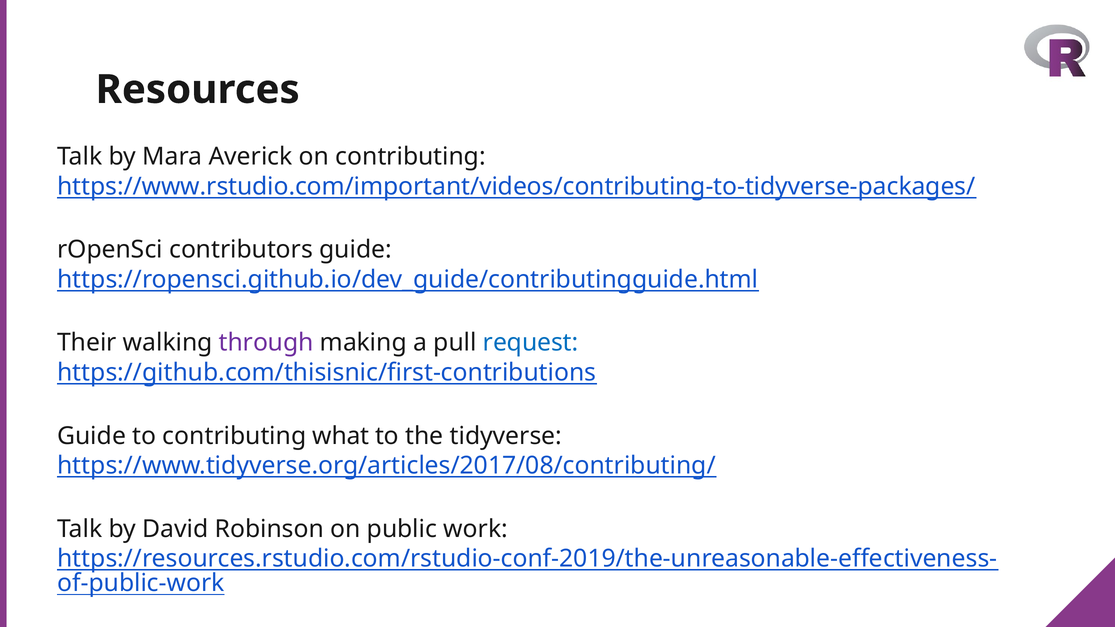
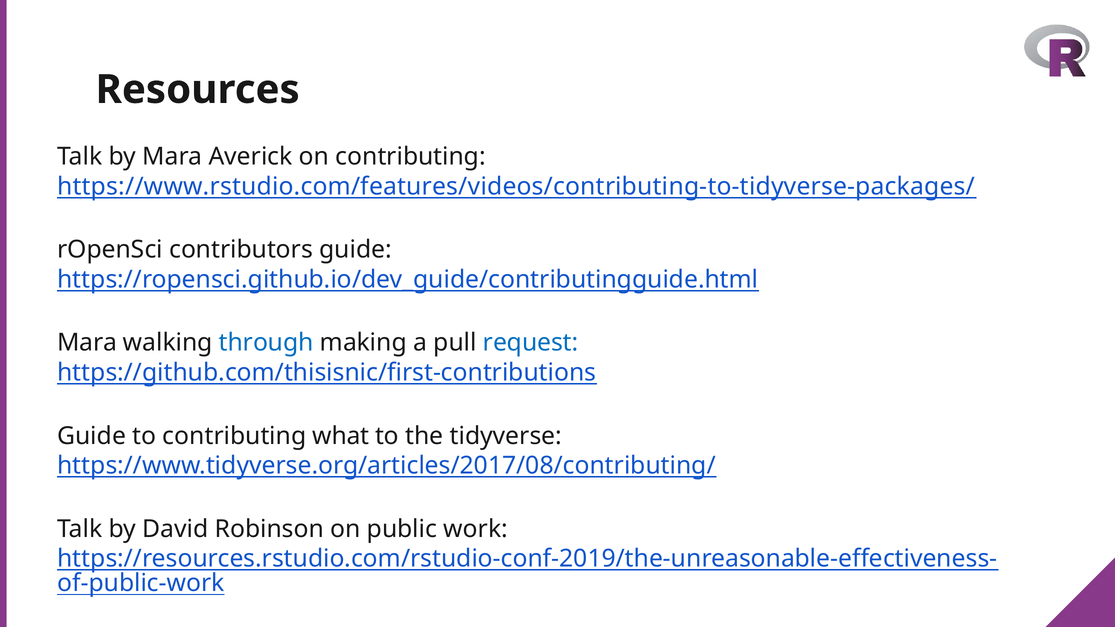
https://www.rstudio.com/important/videos/contributing-to-tidyverse-packages/: https://www.rstudio.com/important/videos/contributing-to-tidyverse-packages/ -> https://www.rstudio.com/features/videos/contributing-to-tidyverse-packages/
Their at (87, 343): Their -> Mara
through colour: purple -> blue
